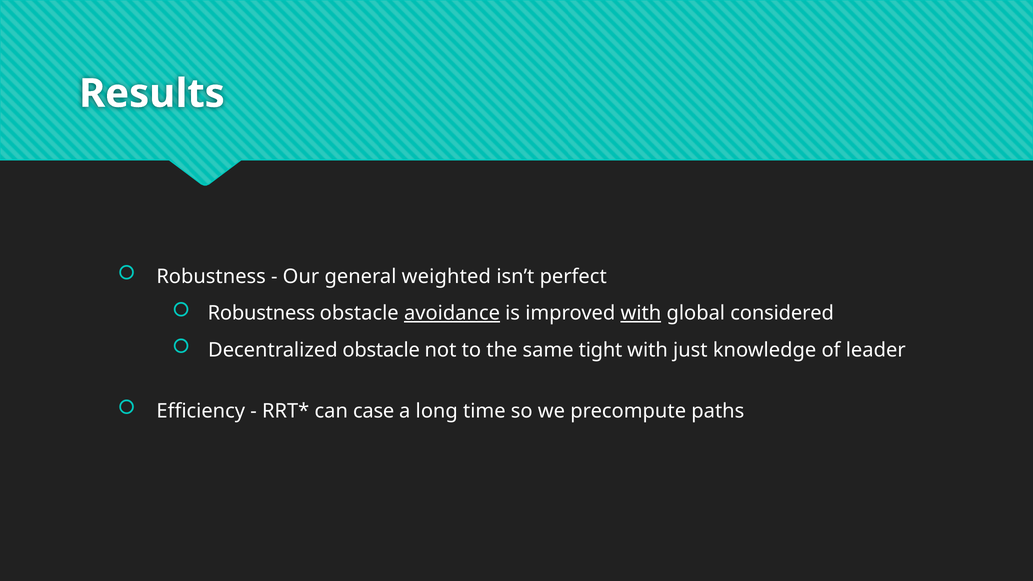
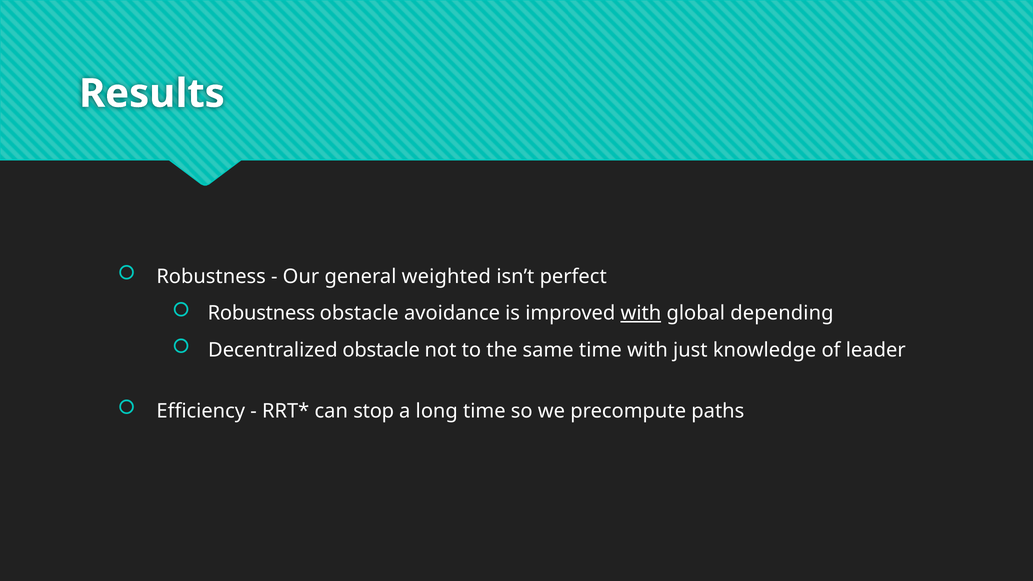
avoidance underline: present -> none
considered: considered -> depending
same tight: tight -> time
case: case -> stop
